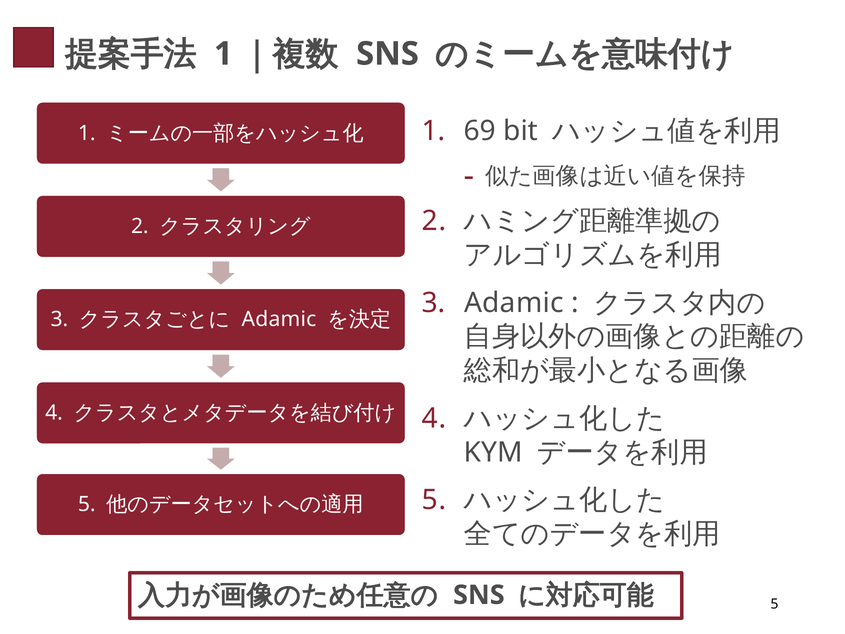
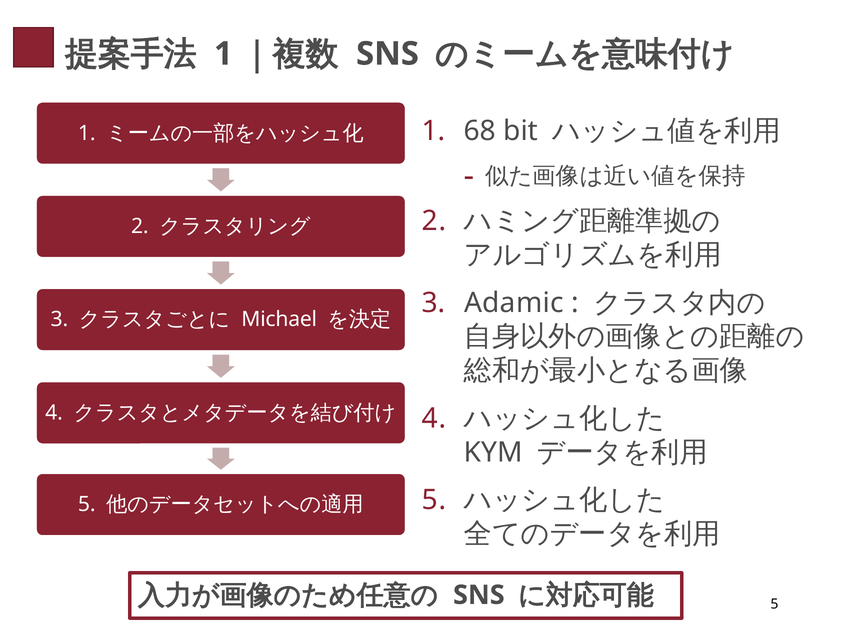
69: 69 -> 68
Adamic at (279, 319): Adamic -> Michael
